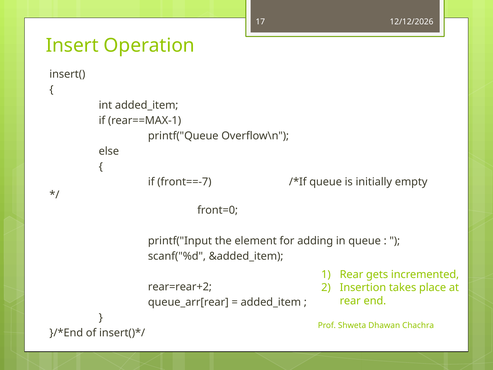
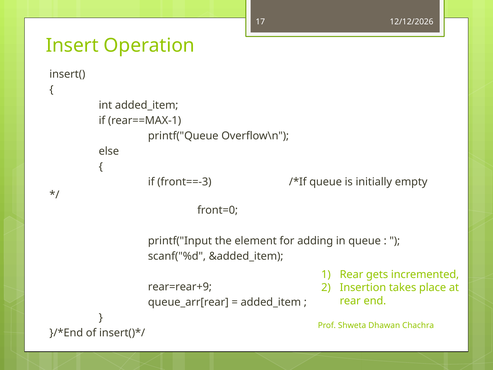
front==-7: front==-7 -> front==-3
rear=rear+2: rear=rear+2 -> rear=rear+9
